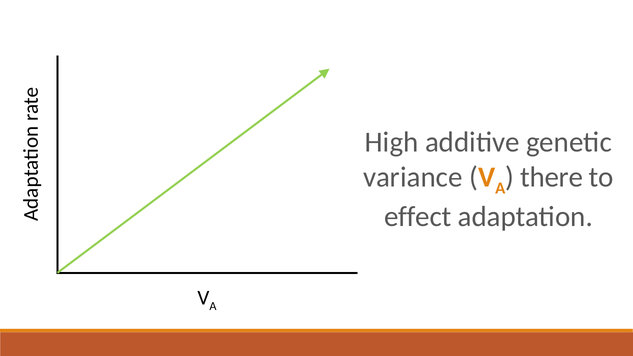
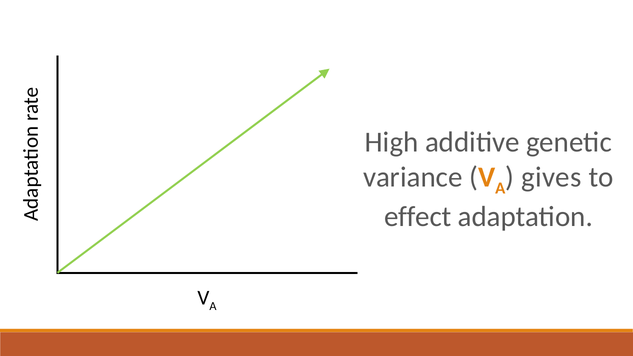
there: there -> gives
